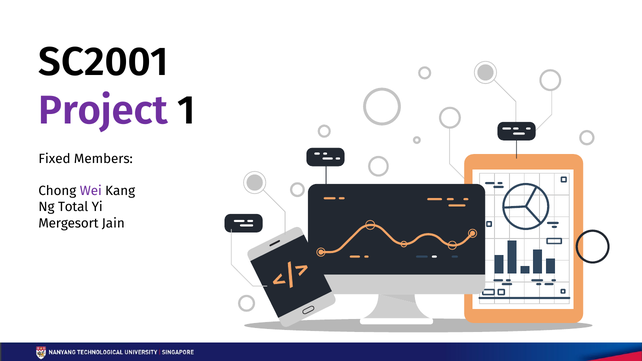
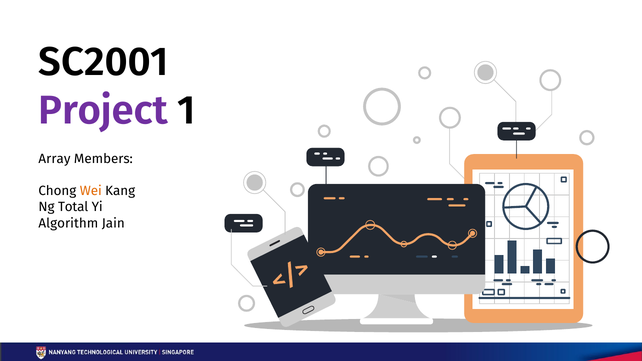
Fixed: Fixed -> Array
Wei colour: purple -> orange
Mergesort: Mergesort -> Algorithm
